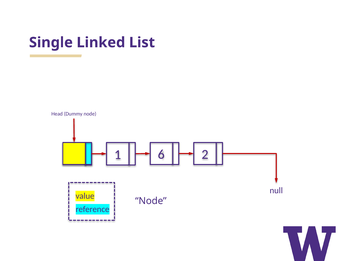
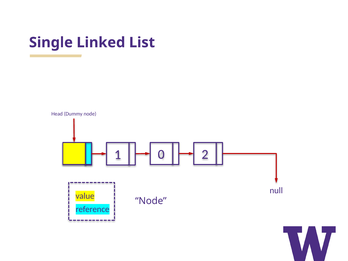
6: 6 -> 0
